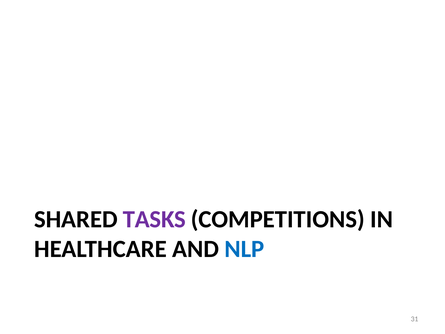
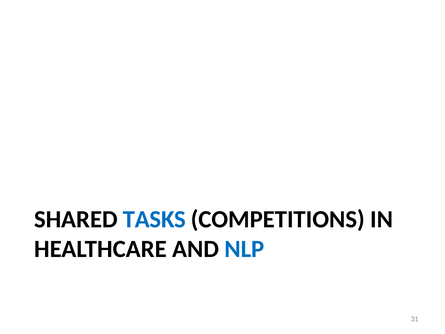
TASKS colour: purple -> blue
